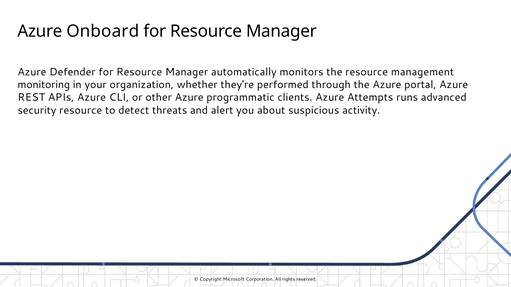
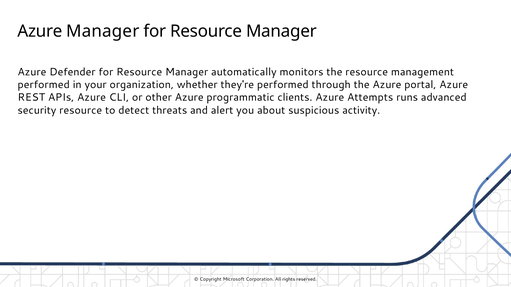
Azure Onboard: Onboard -> Manager
monitoring at (44, 85): monitoring -> performed
